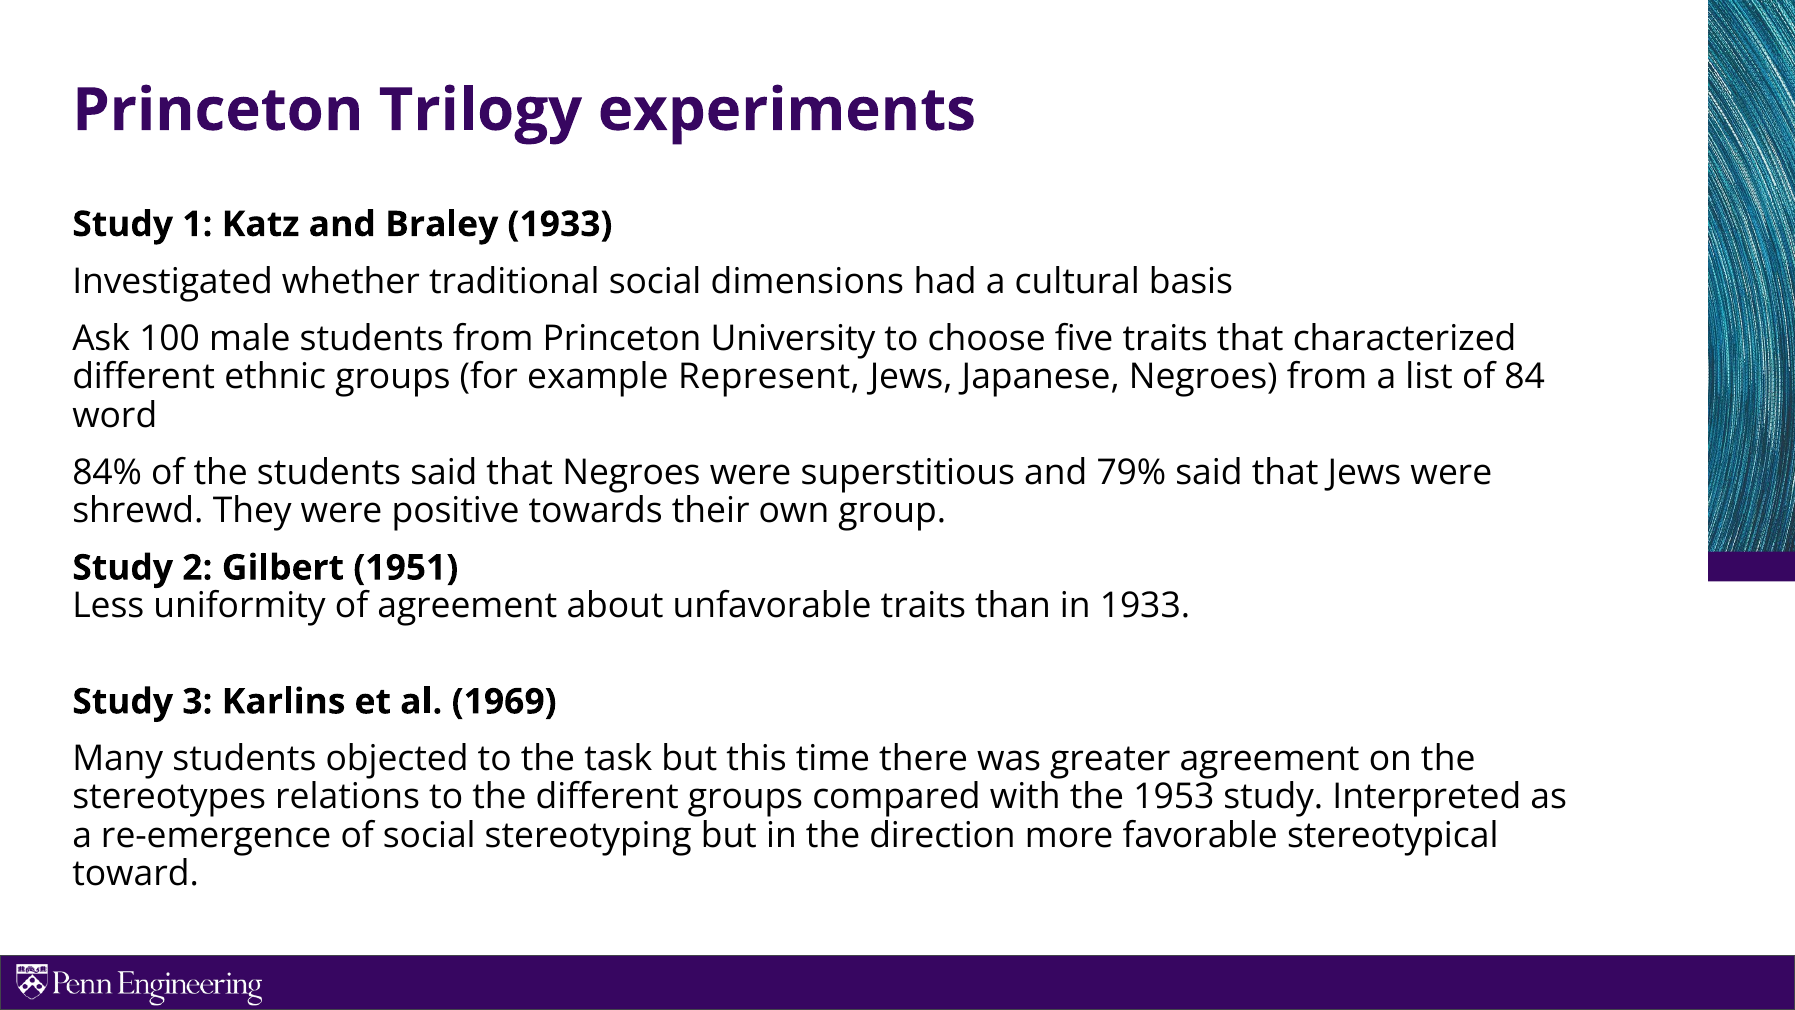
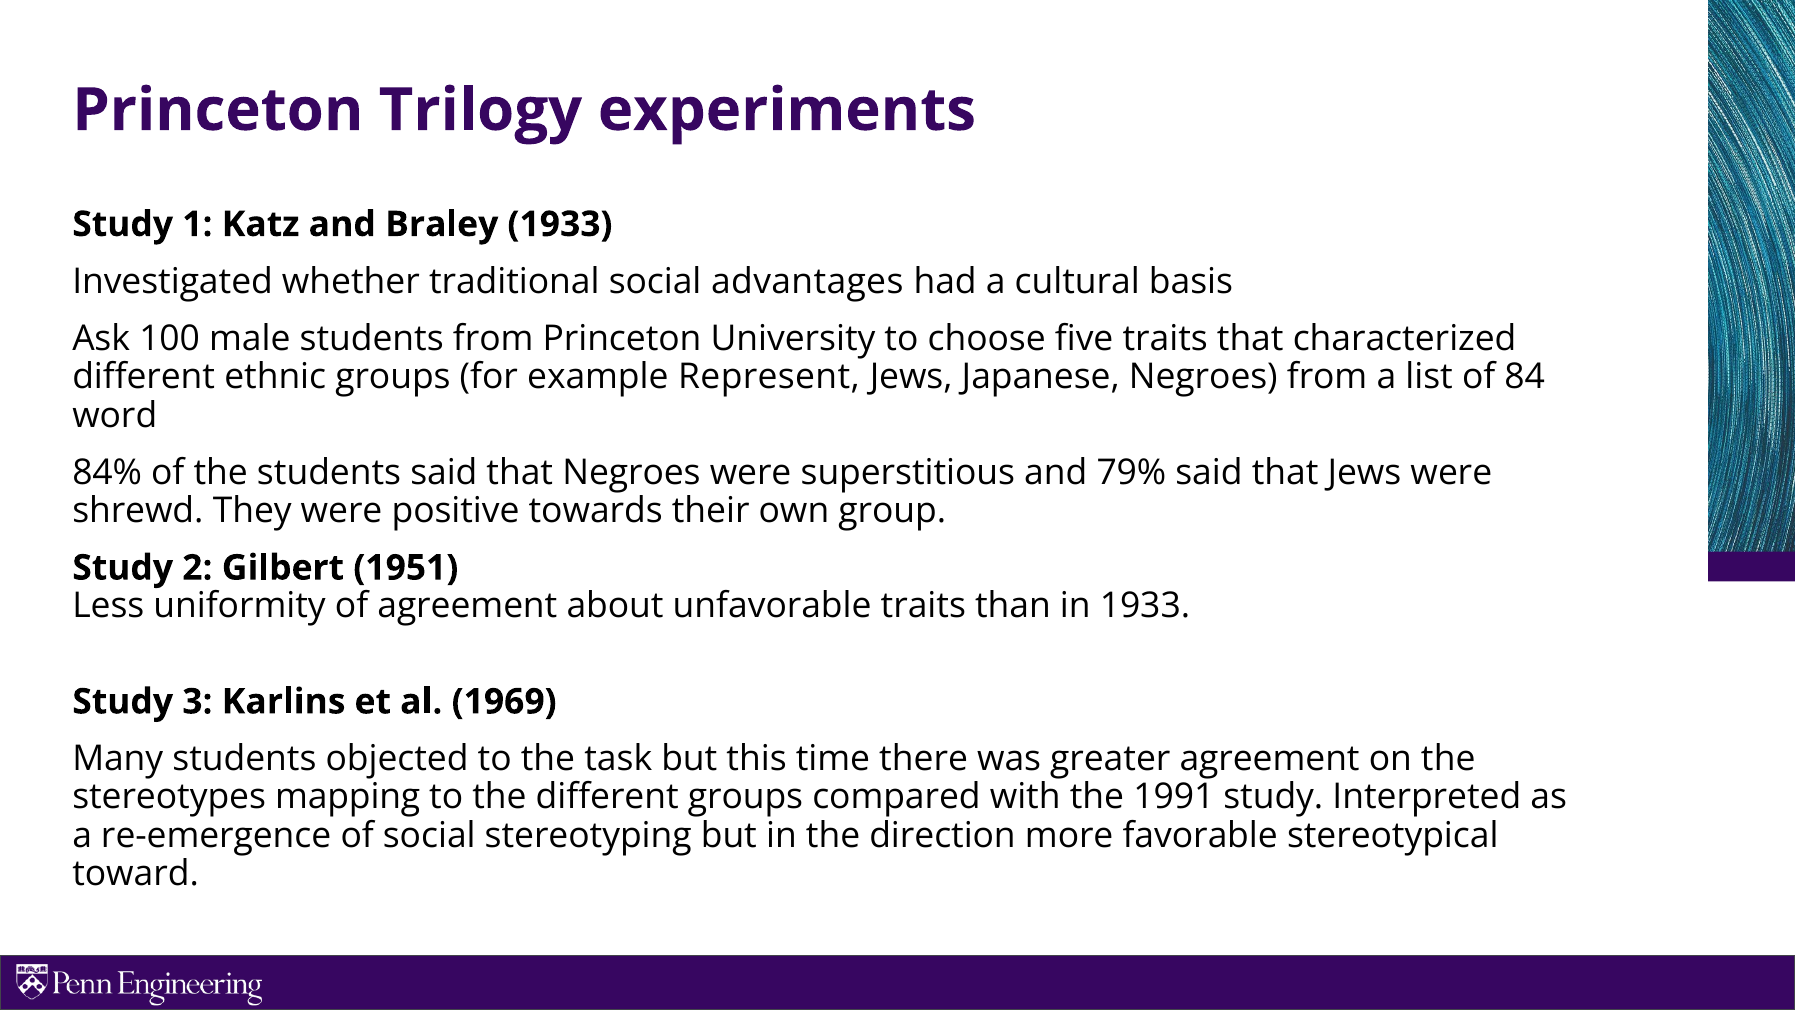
dimensions: dimensions -> advantages
relations: relations -> mapping
1953: 1953 -> 1991
